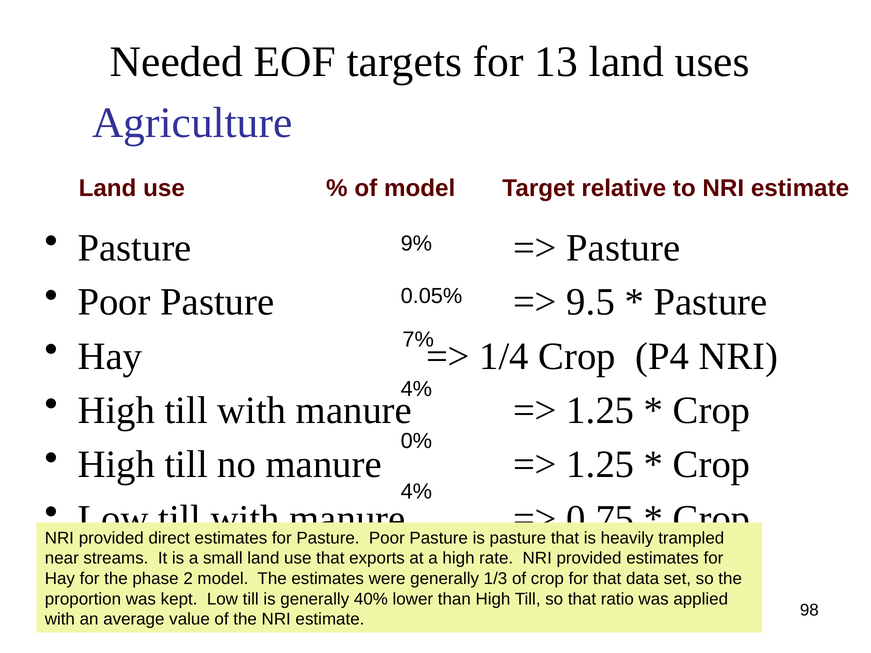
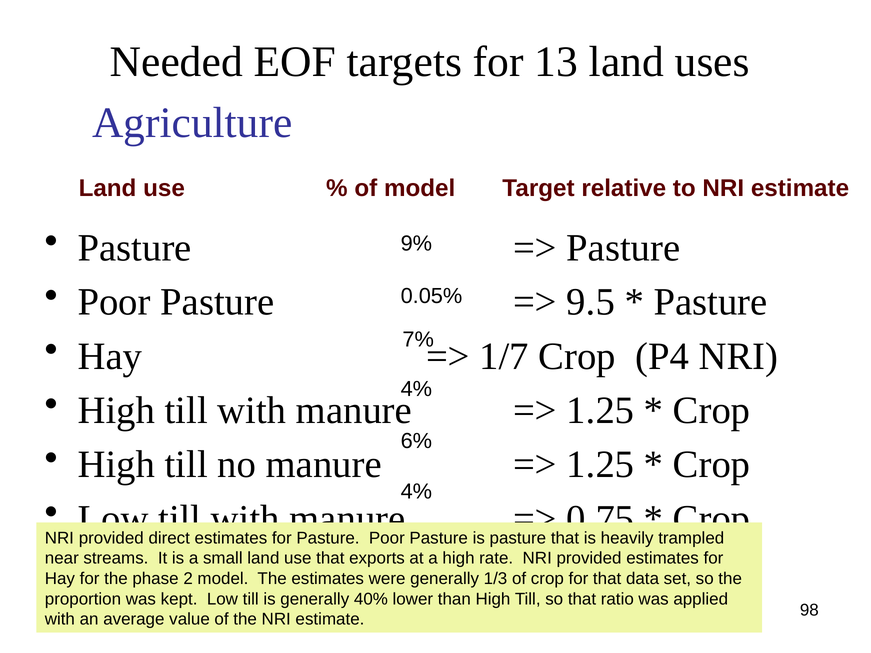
1/4: 1/4 -> 1/7
0%: 0% -> 6%
